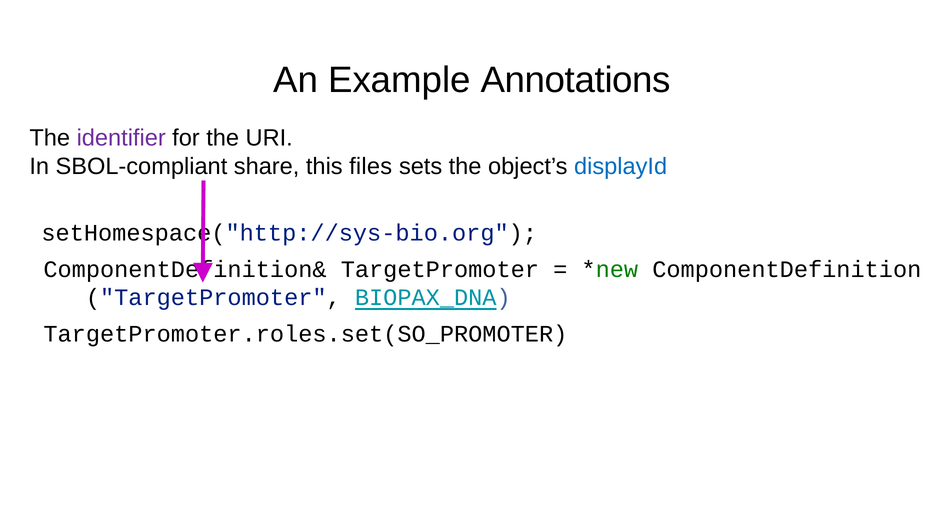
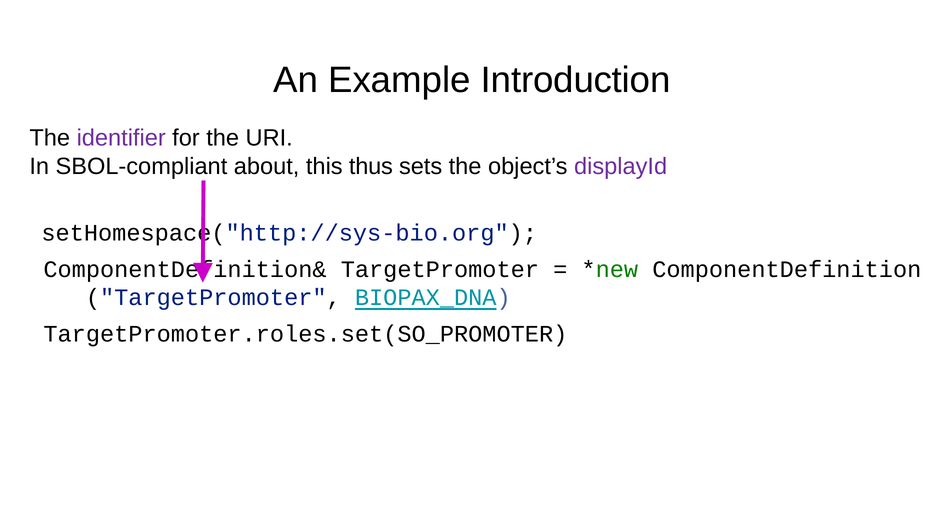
Annotations: Annotations -> Introduction
share: share -> about
files: files -> thus
displayId colour: blue -> purple
